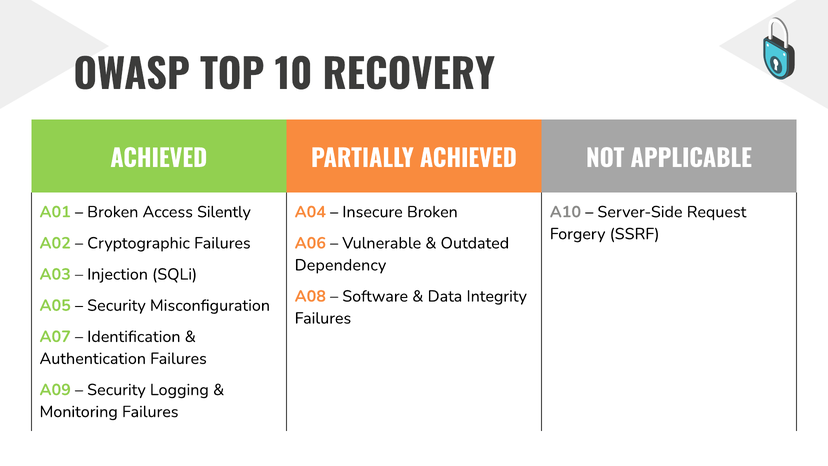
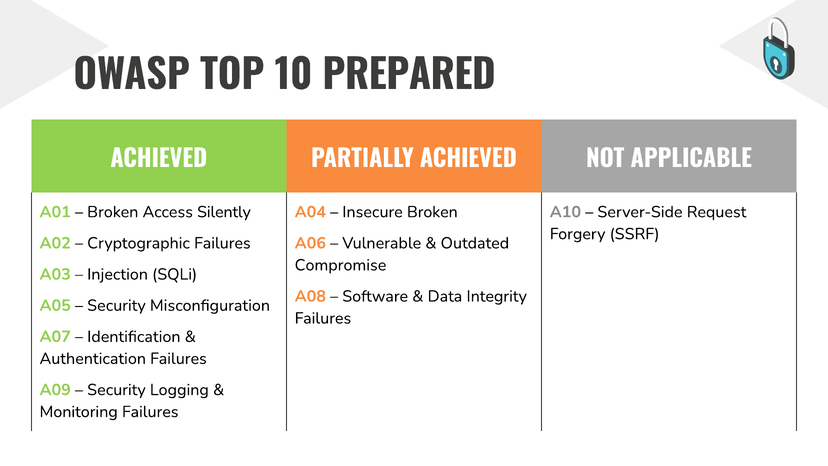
RECOVERY: RECOVERY -> PREPARED
Dependency: Dependency -> Compromise
